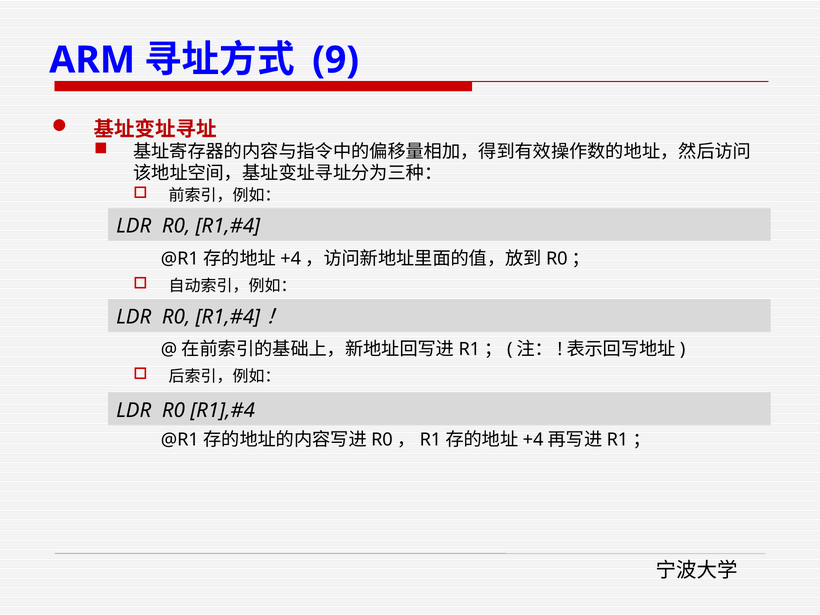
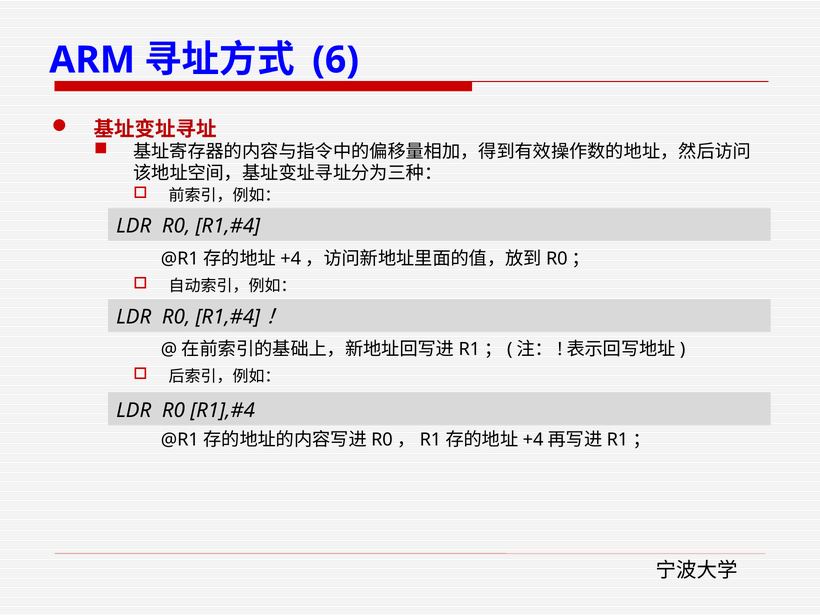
9: 9 -> 6
